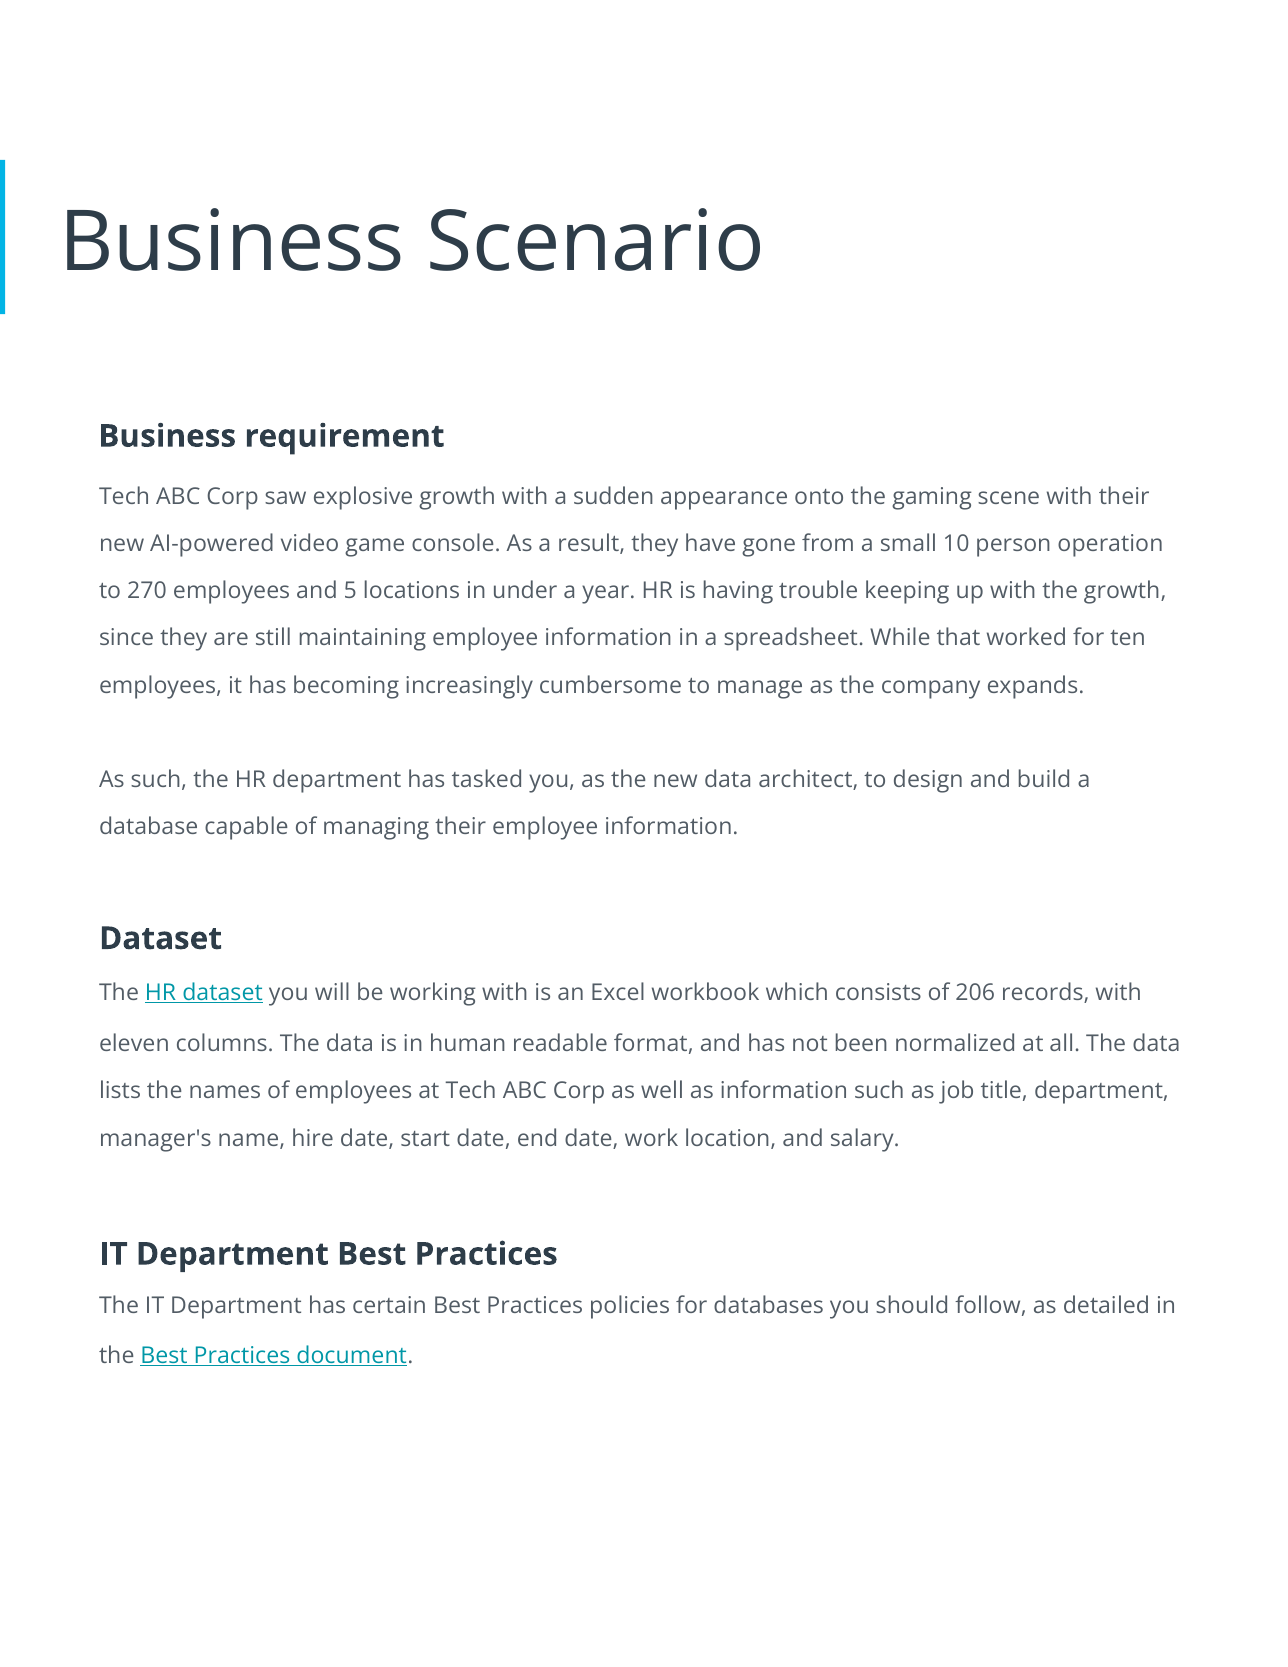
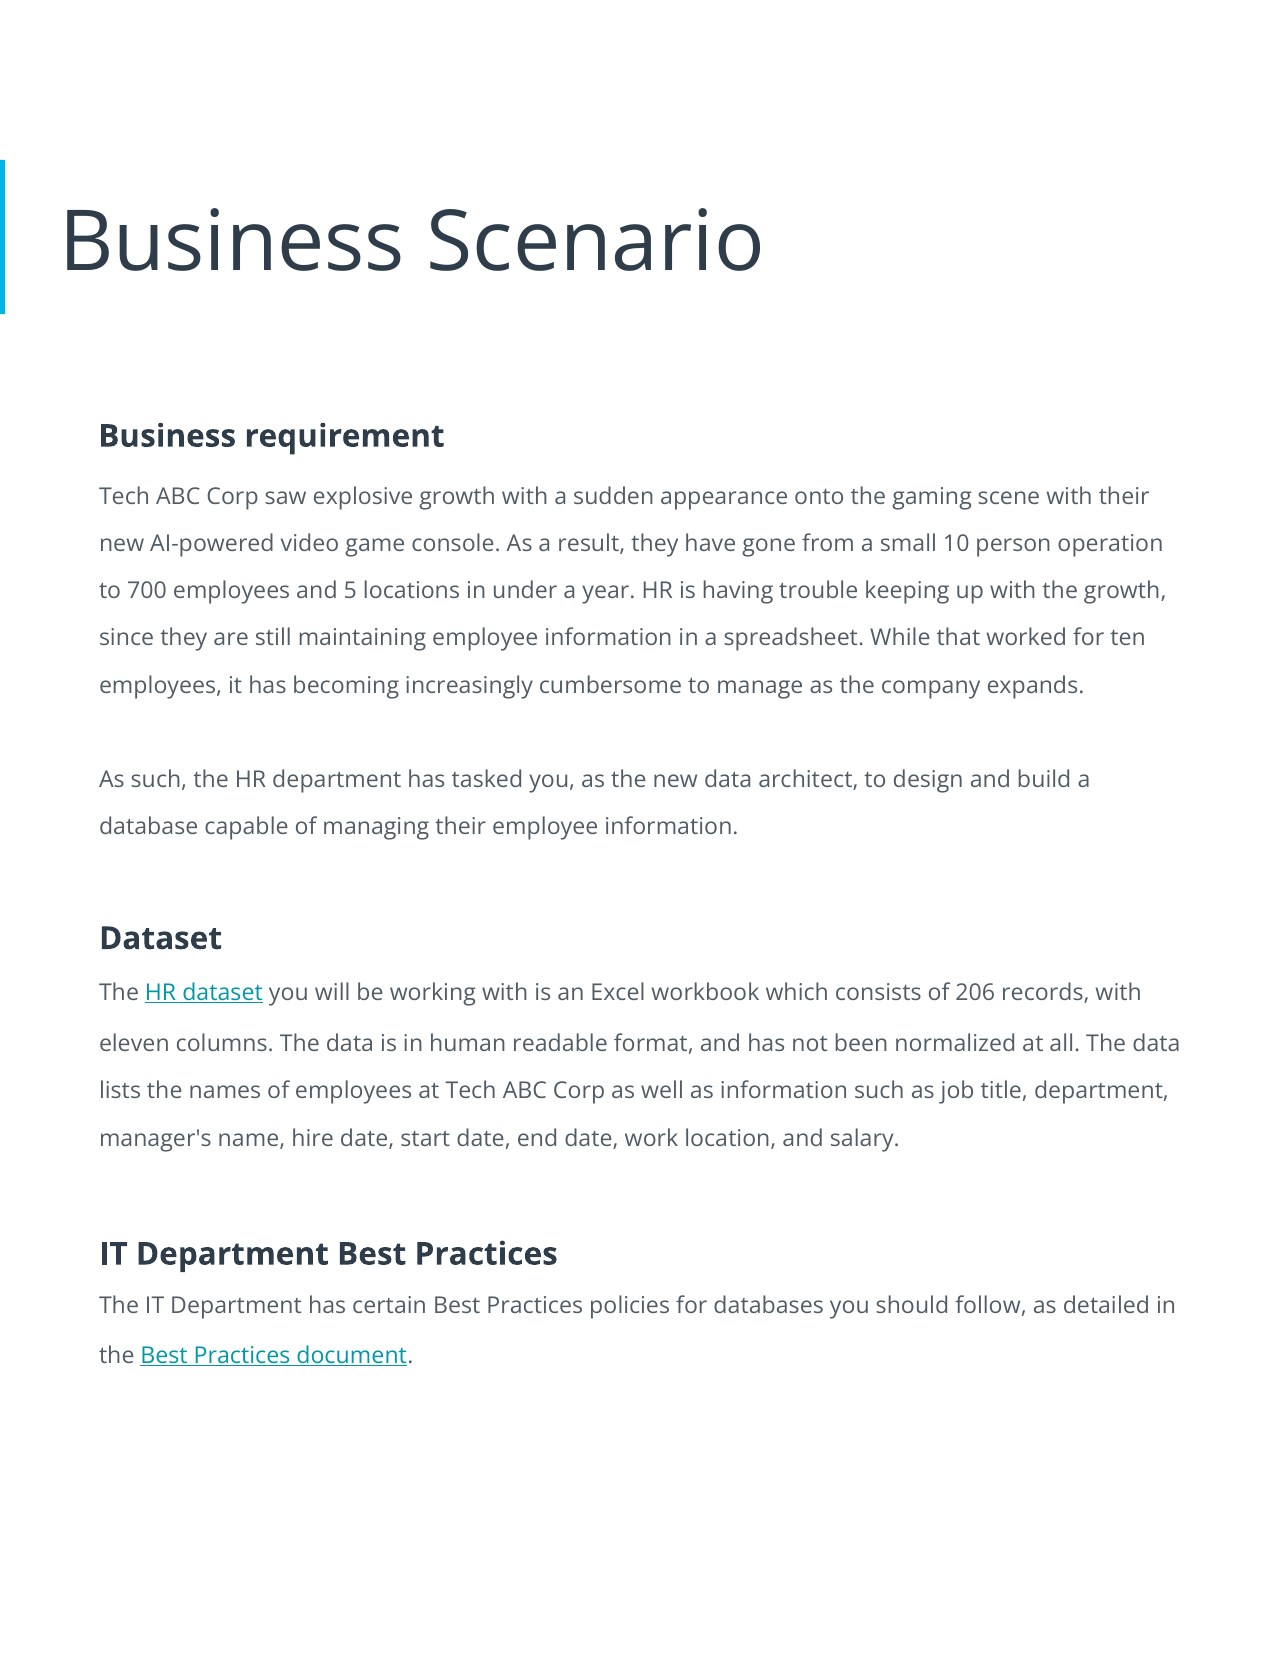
270: 270 -> 700
